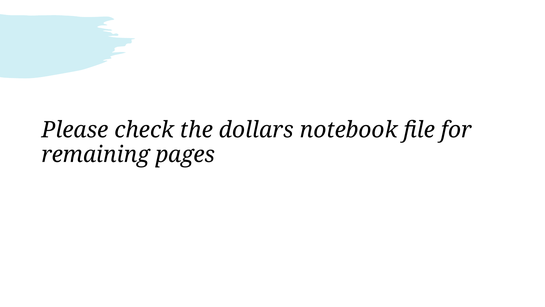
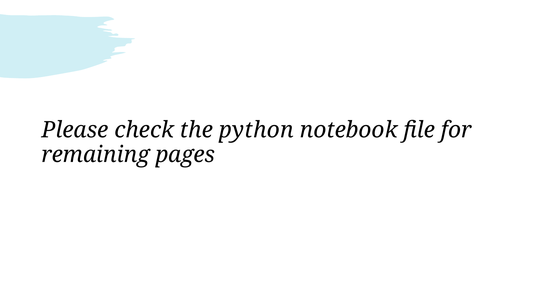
dollars: dollars -> python
